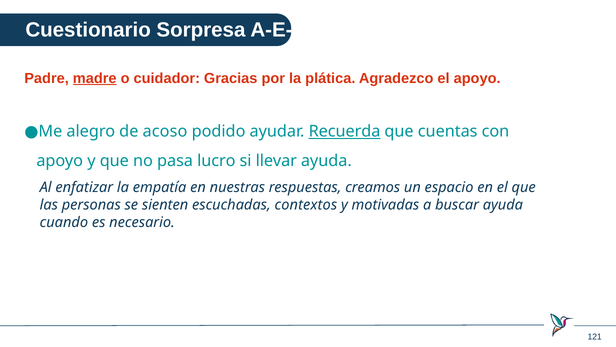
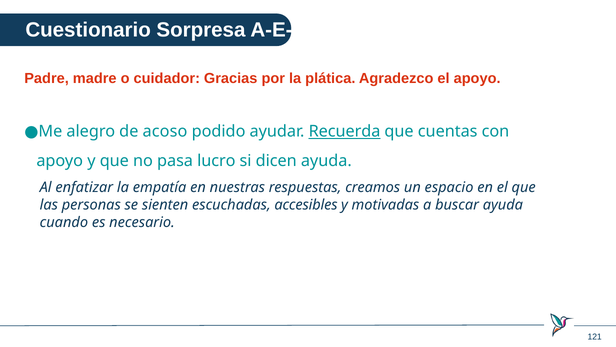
madre underline: present -> none
llevar: llevar -> dicen
contextos: contextos -> accesibles
